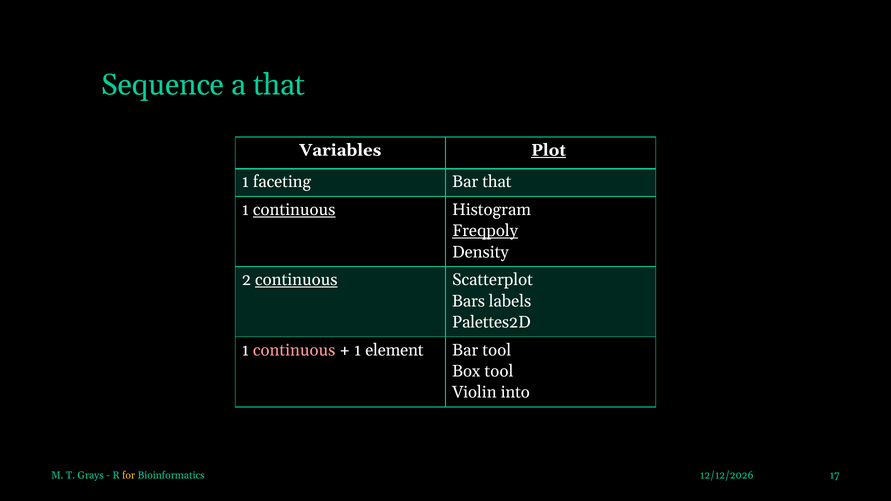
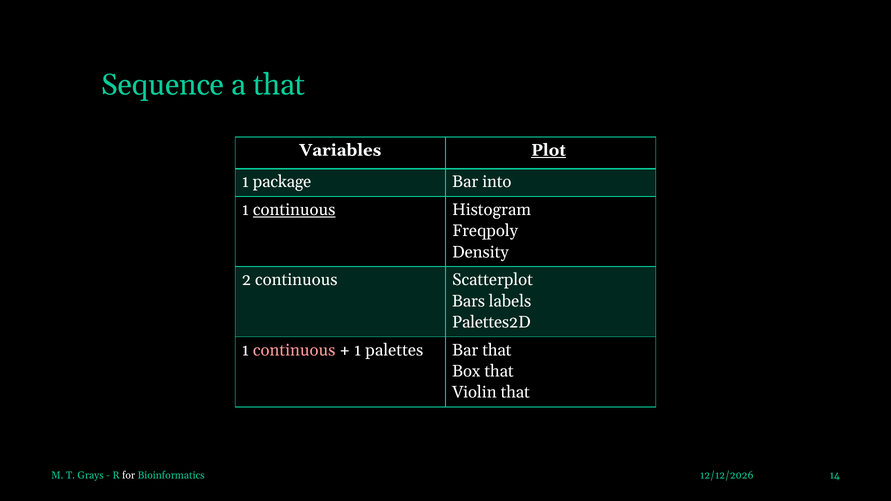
faceting: faceting -> package
Bar that: that -> into
Freqpoly underline: present -> none
continuous at (296, 280) underline: present -> none
element: element -> palettes
Bar tool: tool -> that
Box tool: tool -> that
Violin into: into -> that
for colour: yellow -> white
17: 17 -> 14
